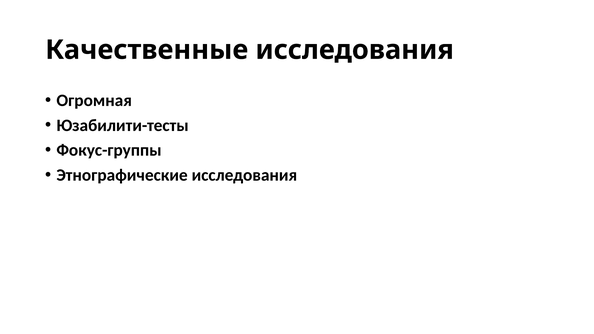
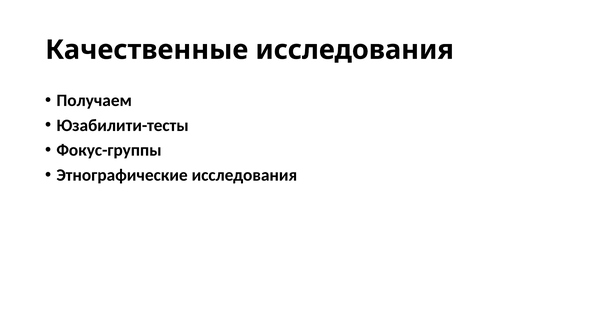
Огромная: Огромная -> Получаем
